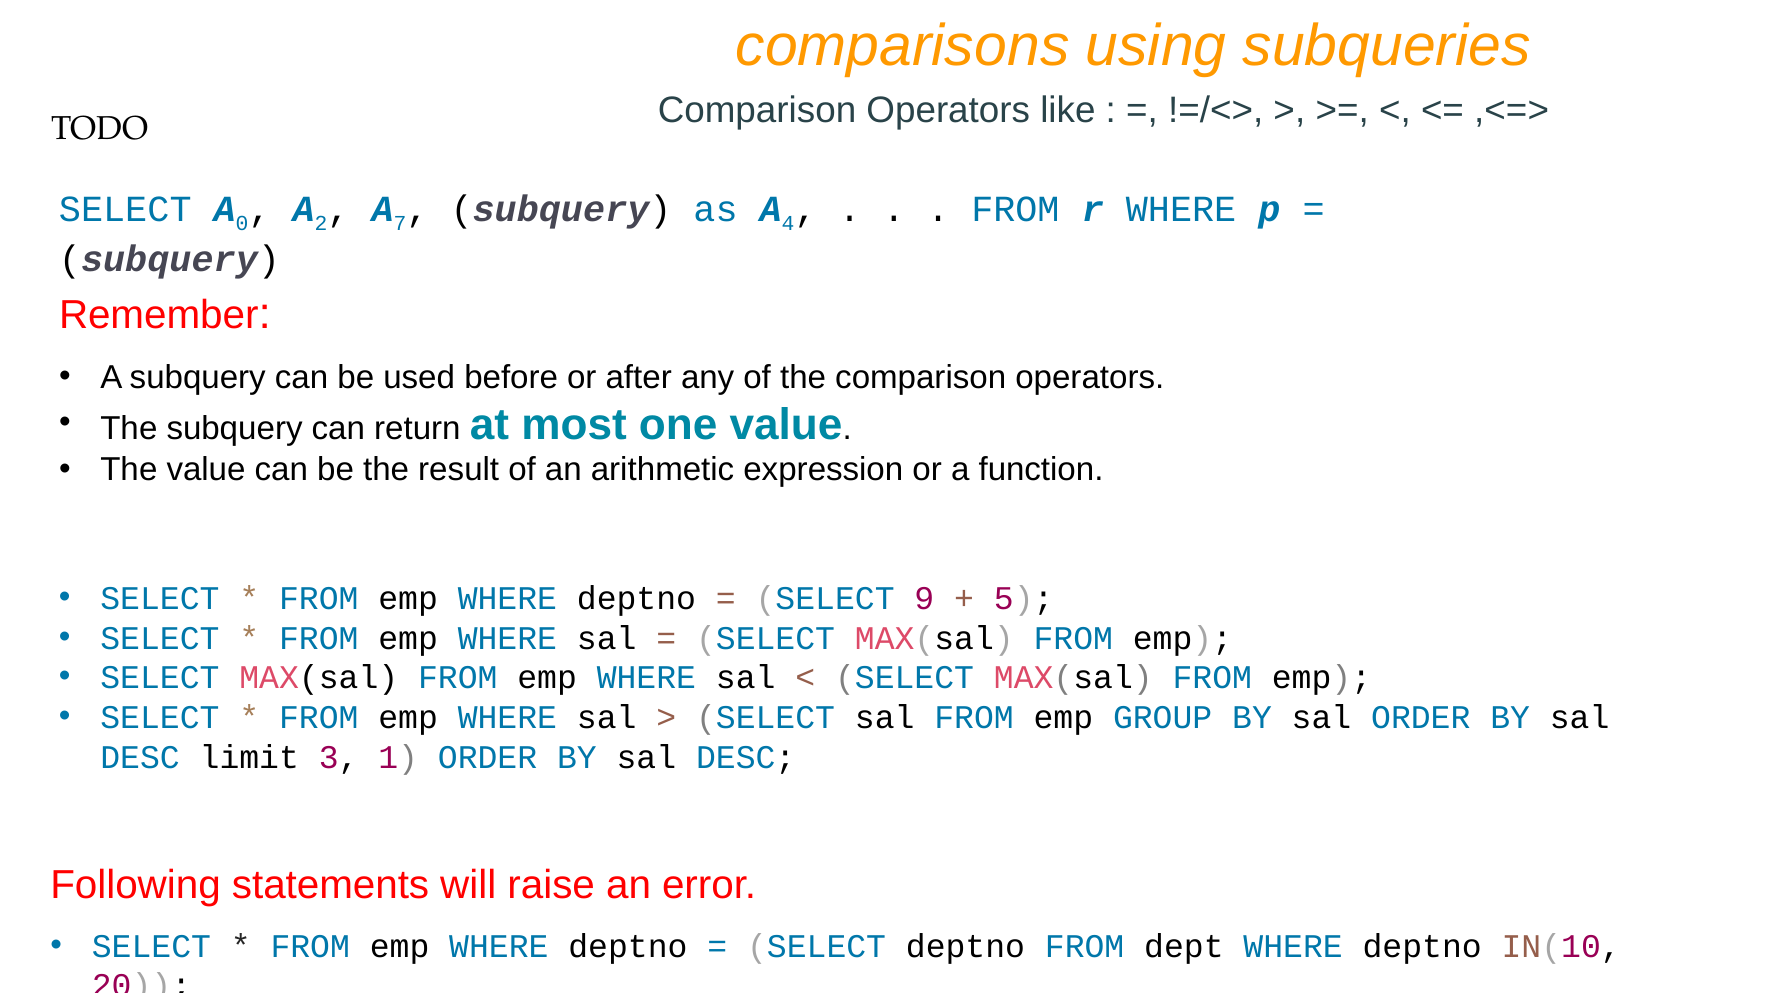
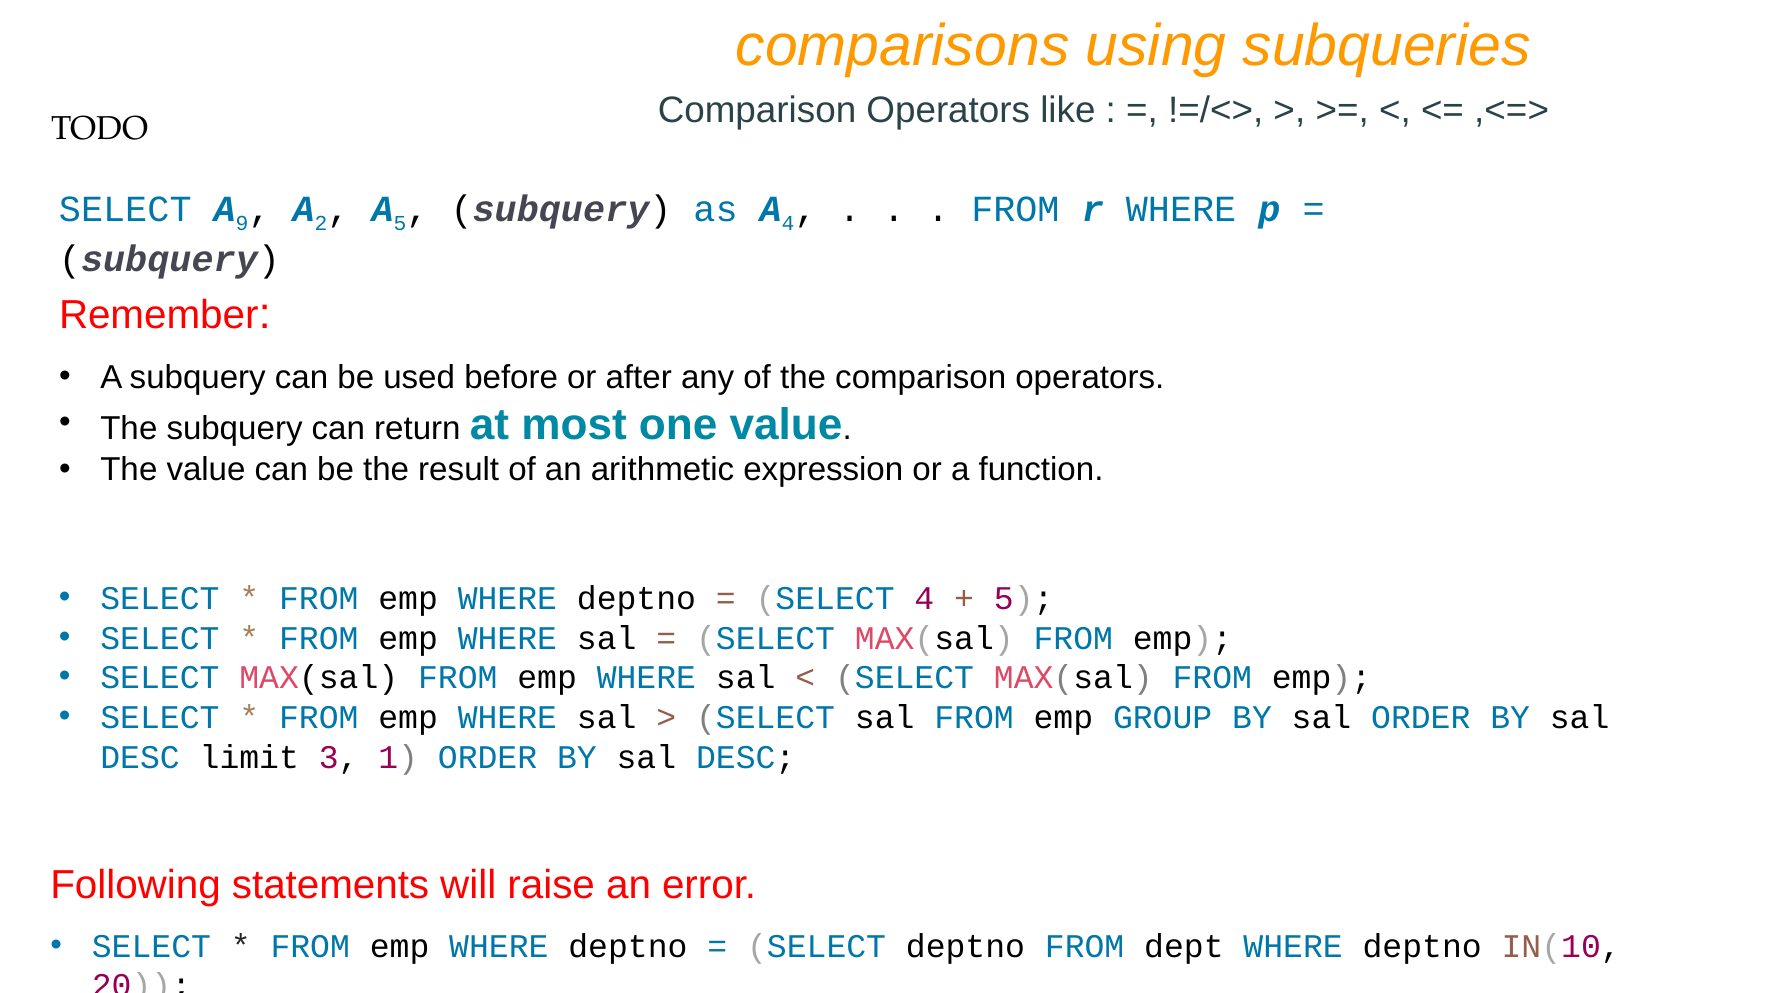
0: 0 -> 9
A 7: 7 -> 5
SELECT 9: 9 -> 4
